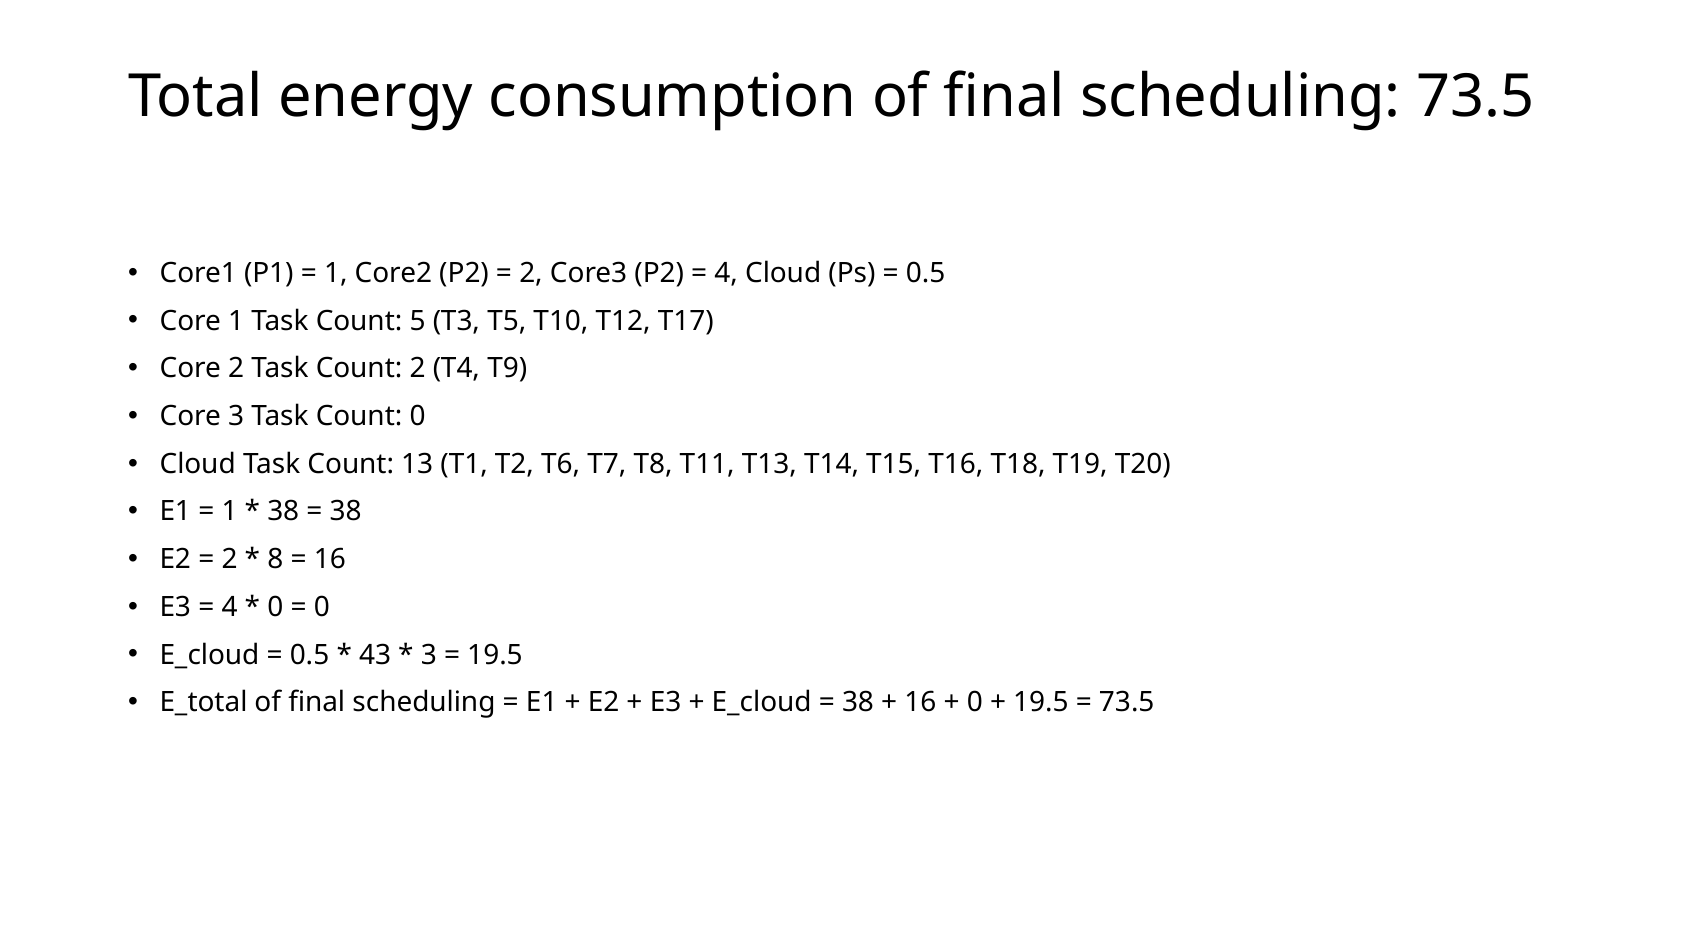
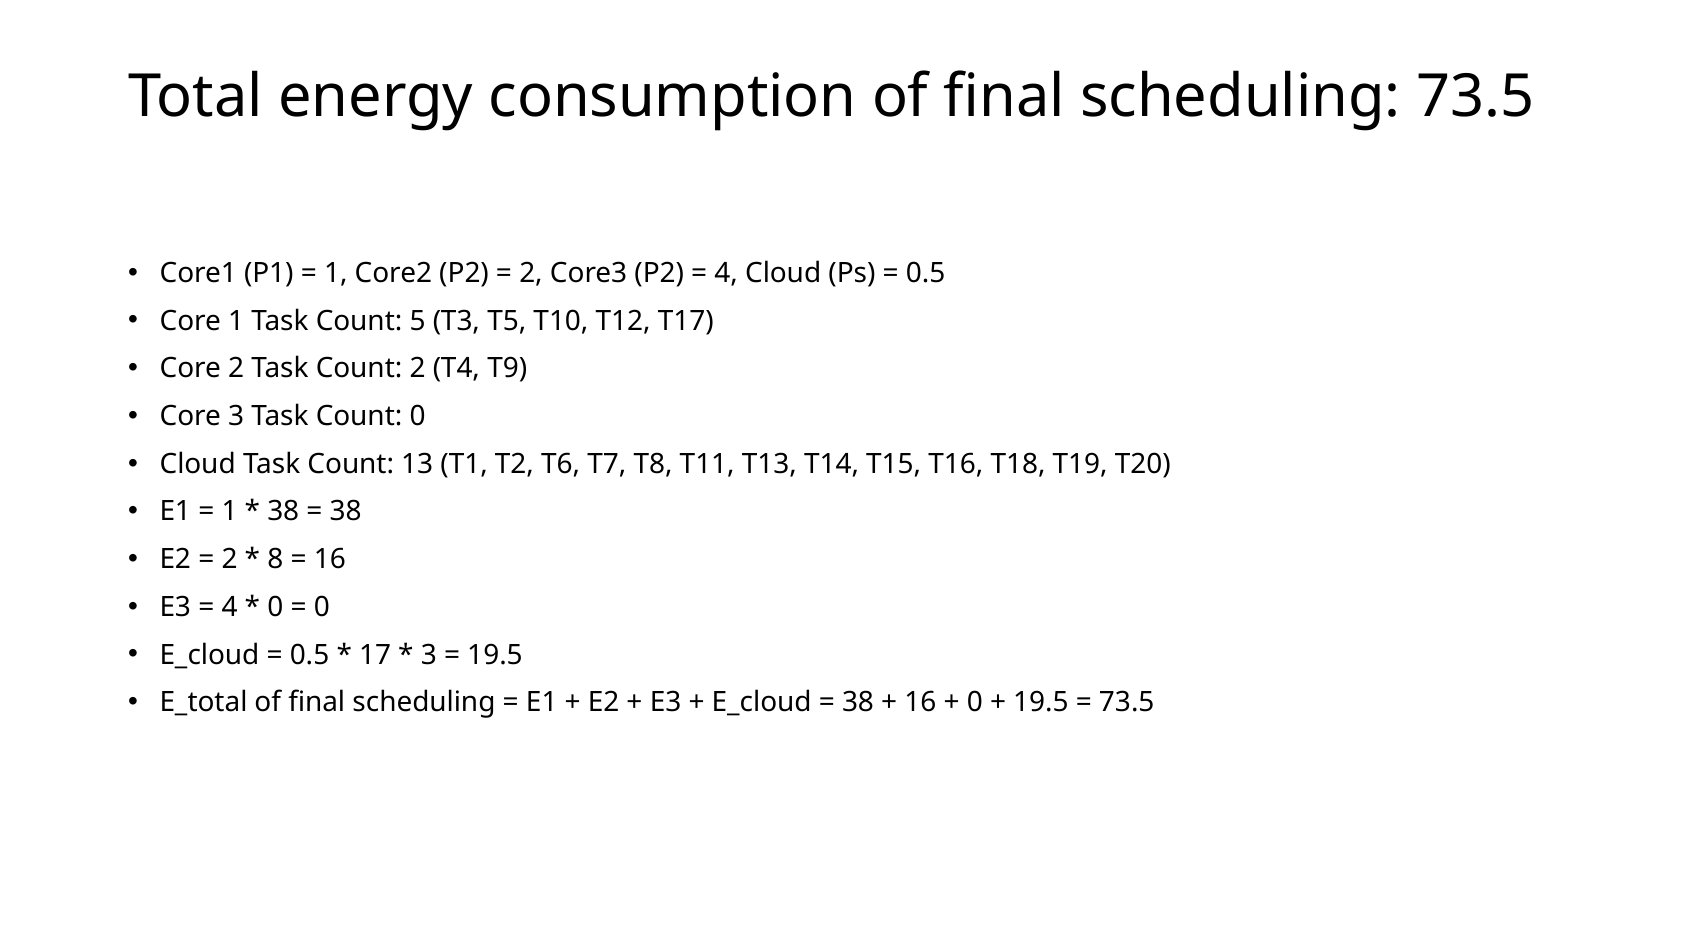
43: 43 -> 17
